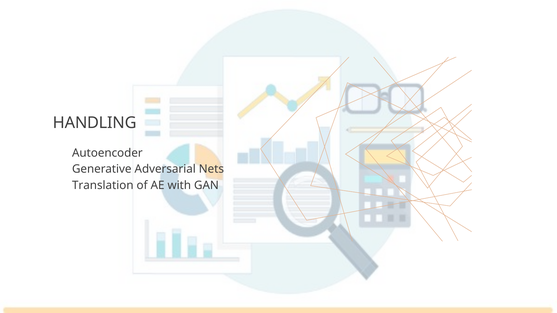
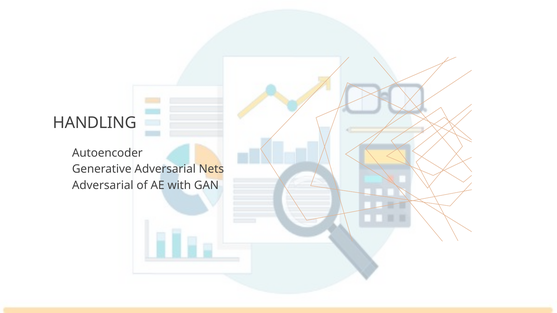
Translation at (103, 185): Translation -> Adversarial
